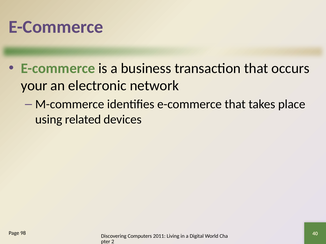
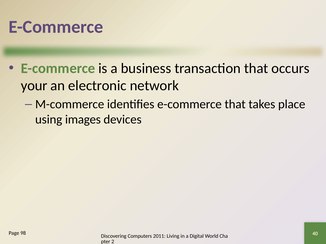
related: related -> images
